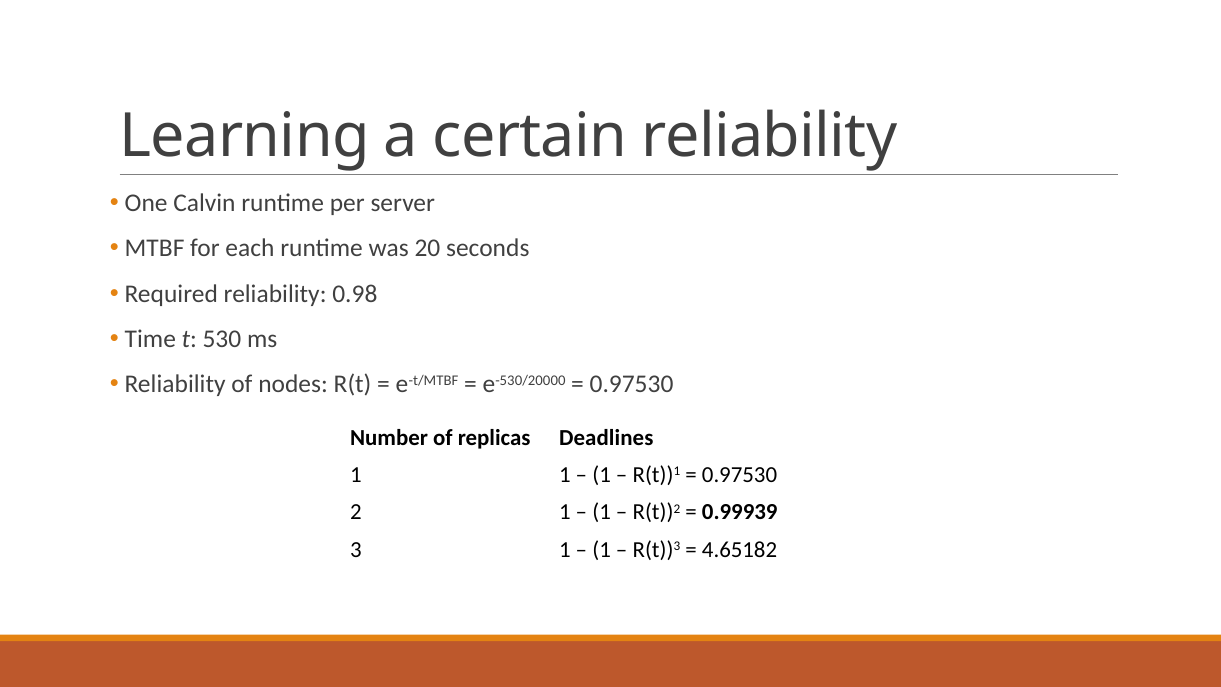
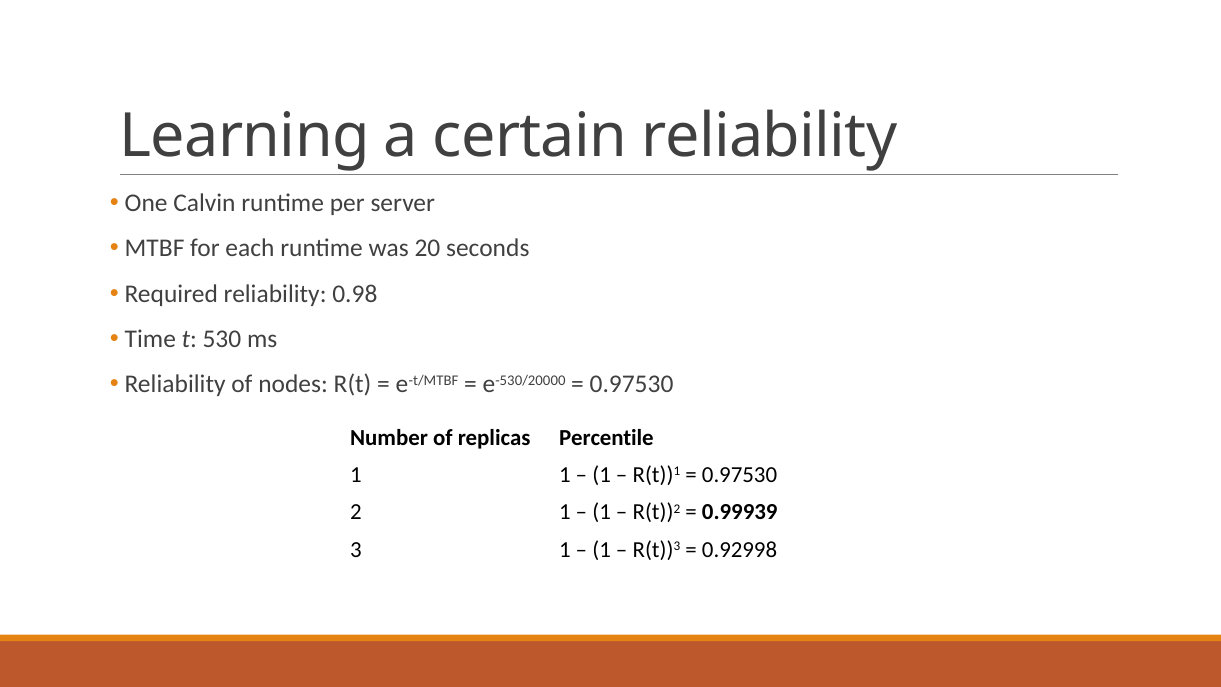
Deadlines: Deadlines -> Percentile
4.65182: 4.65182 -> 0.92998
